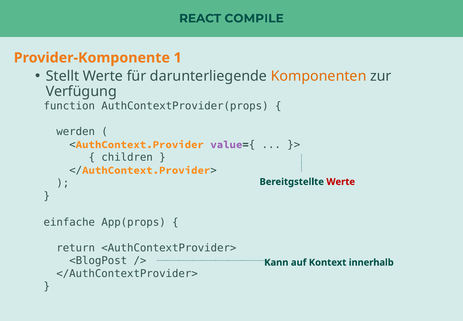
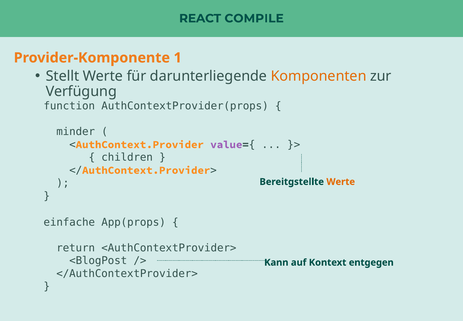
werden: werden -> minder
Werte at (341, 182) colour: red -> orange
innerhalb: innerhalb -> entgegen
